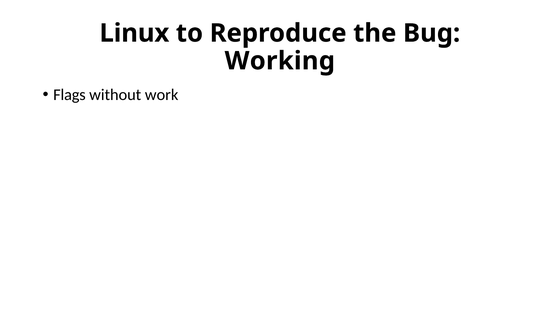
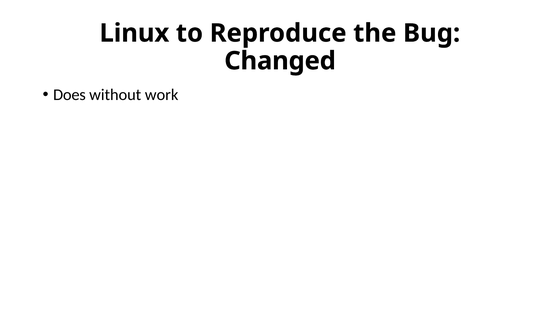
Working: Working -> Changed
Flags: Flags -> Does
